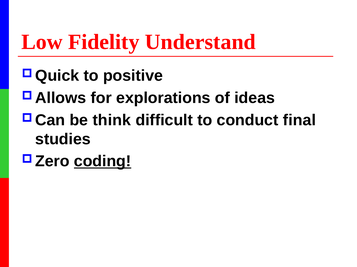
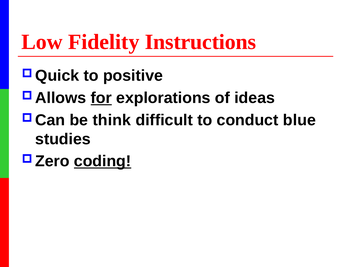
Understand: Understand -> Instructions
for underline: none -> present
final: final -> blue
